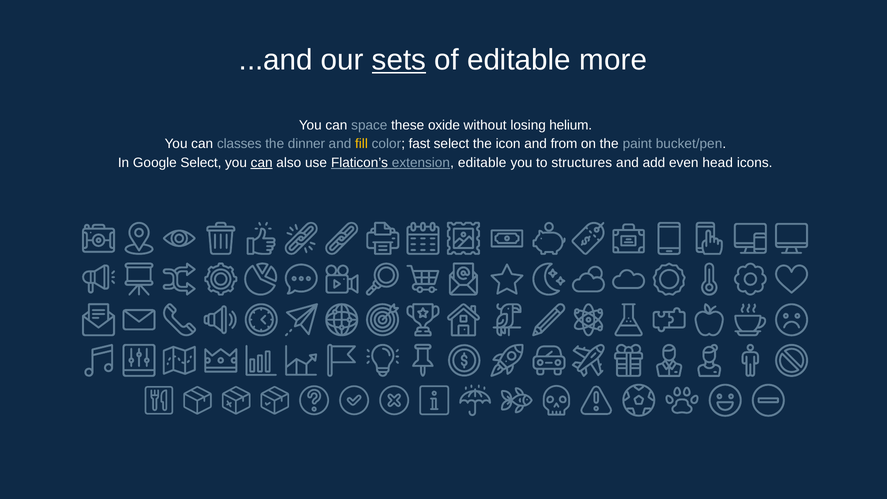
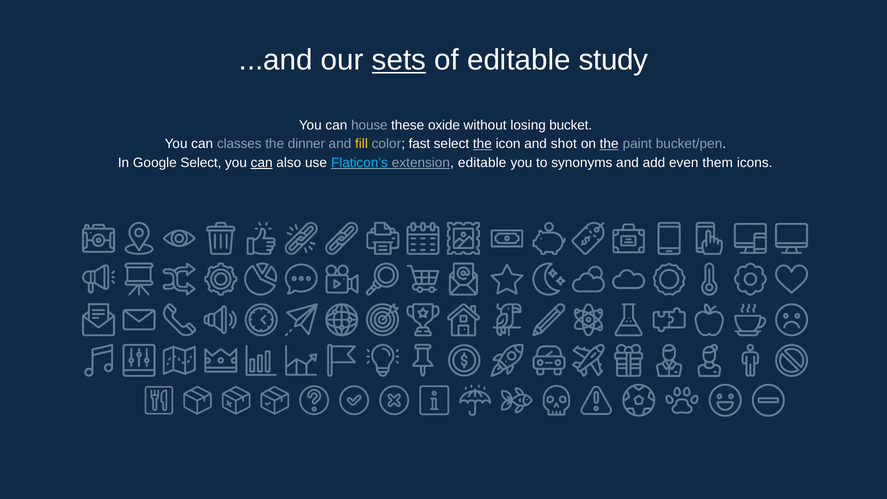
more: more -> study
space: space -> house
helium: helium -> bucket
the at (482, 144) underline: none -> present
from: from -> shot
the at (609, 144) underline: none -> present
Flaticon’s colour: white -> light blue
structures: structures -> synonyms
head: head -> them
